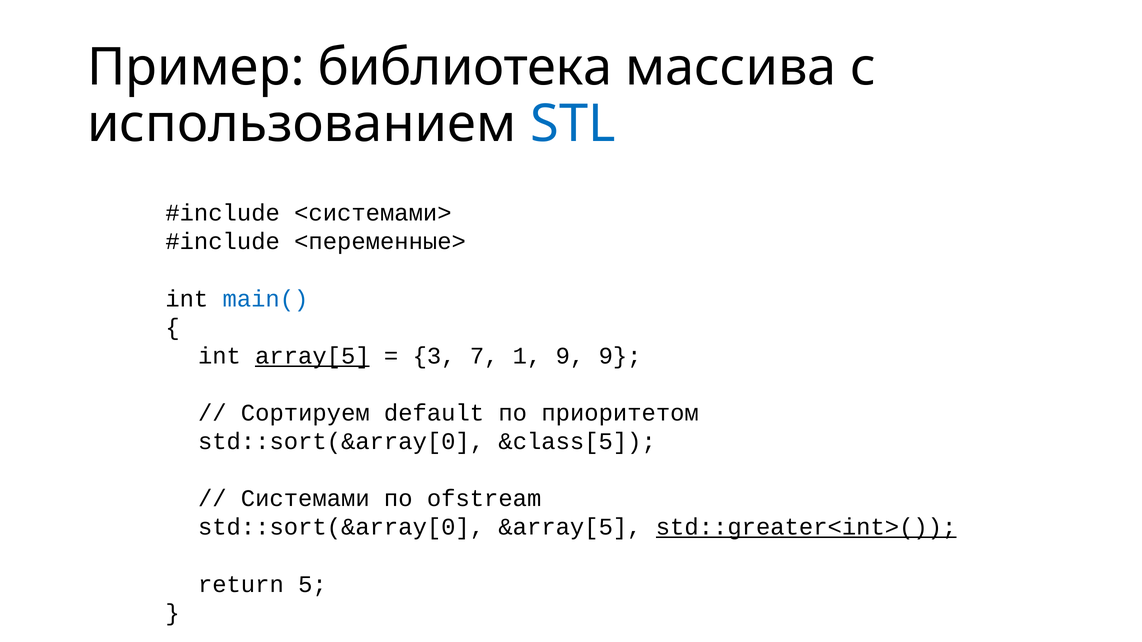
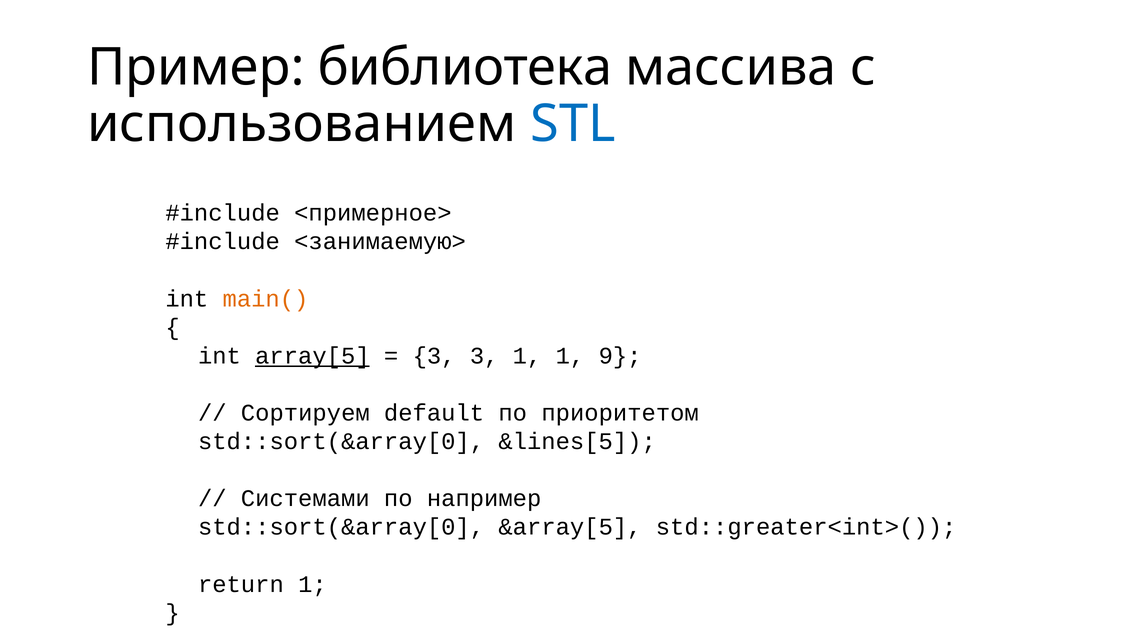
<системами>: <системами> -> <примерное>
<переменные>: <переменные> -> <занимаемую>
main( colour: blue -> orange
3 7: 7 -> 3
1 9: 9 -> 1
&class[5: &class[5 -> &lines[5
ofstream: ofstream -> например
std::greater<int>( underline: present -> none
return 5: 5 -> 1
